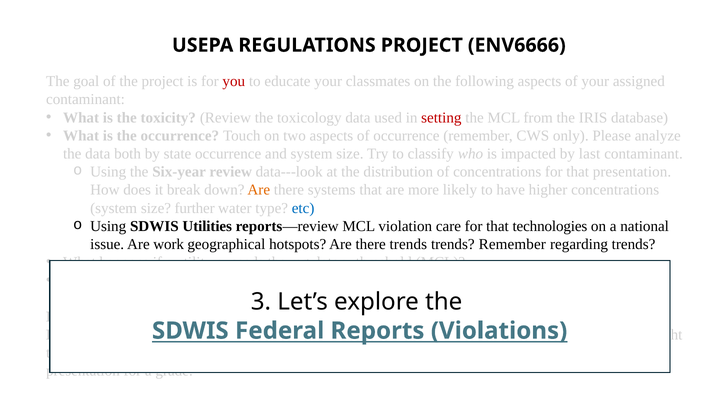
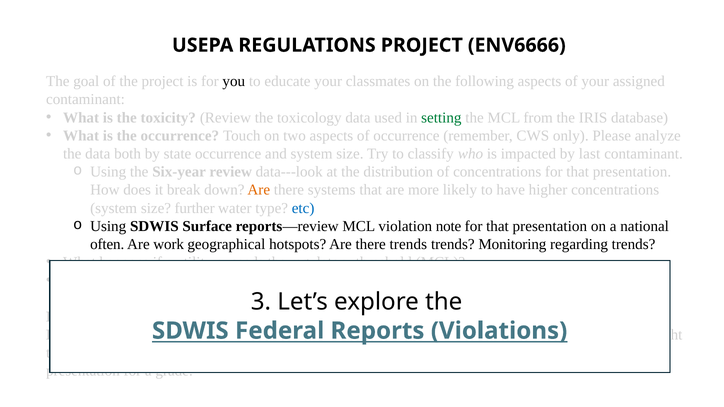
you colour: red -> black
setting colour: red -> green
SDWIS Utilities: Utilities -> Surface
violation care: care -> note
technologies at (550, 226): technologies -> presentation
issue: issue -> often
trends Remember: Remember -> Monitoring
